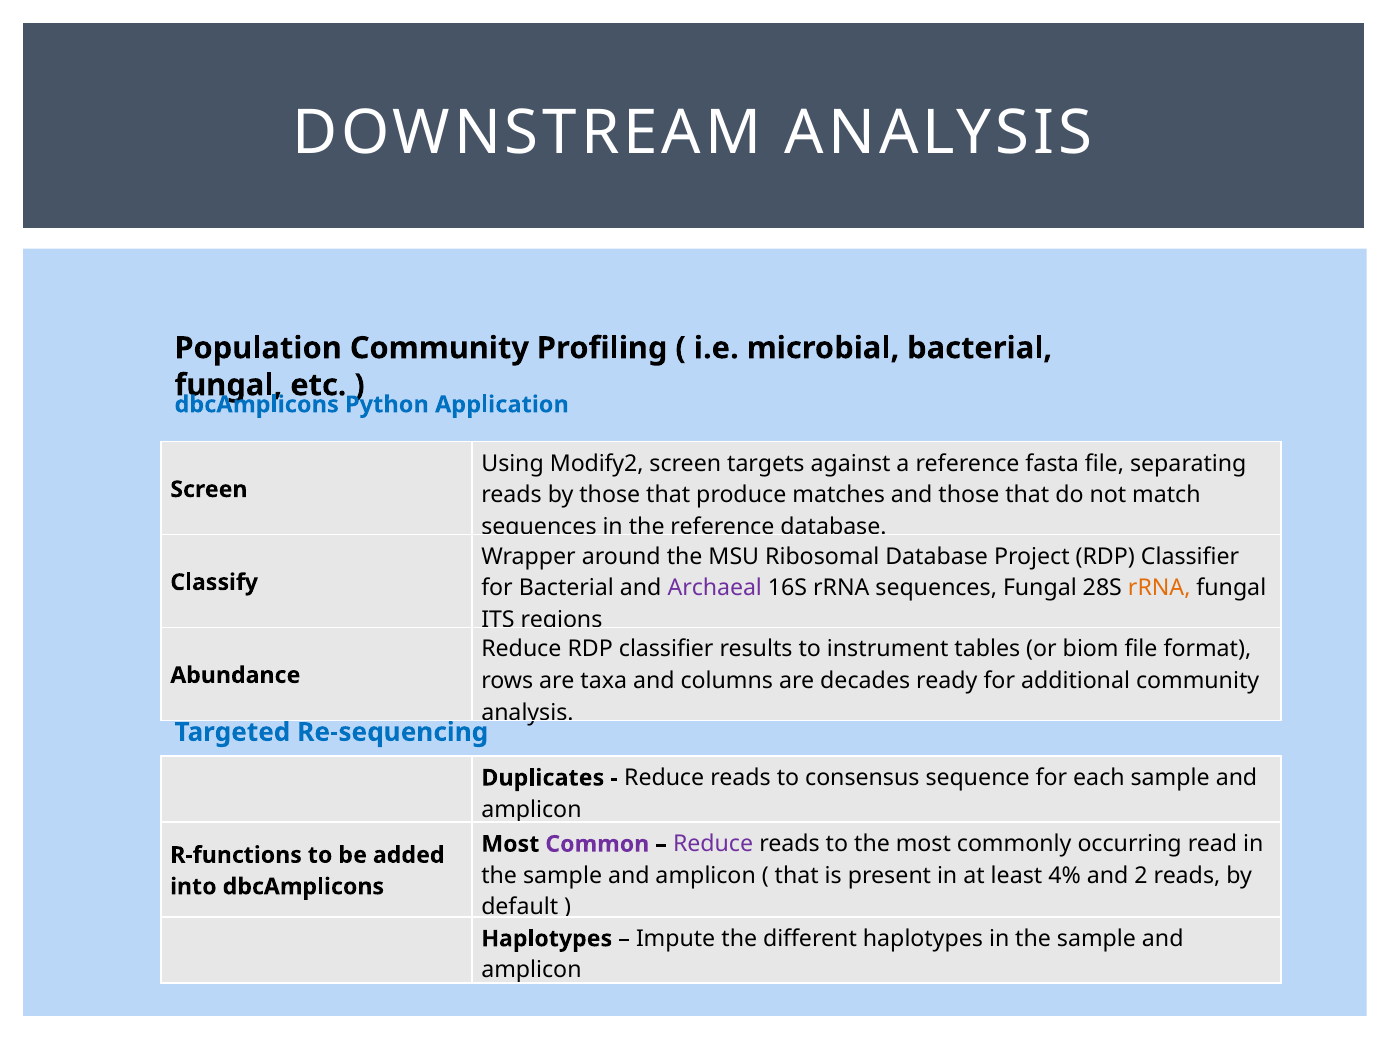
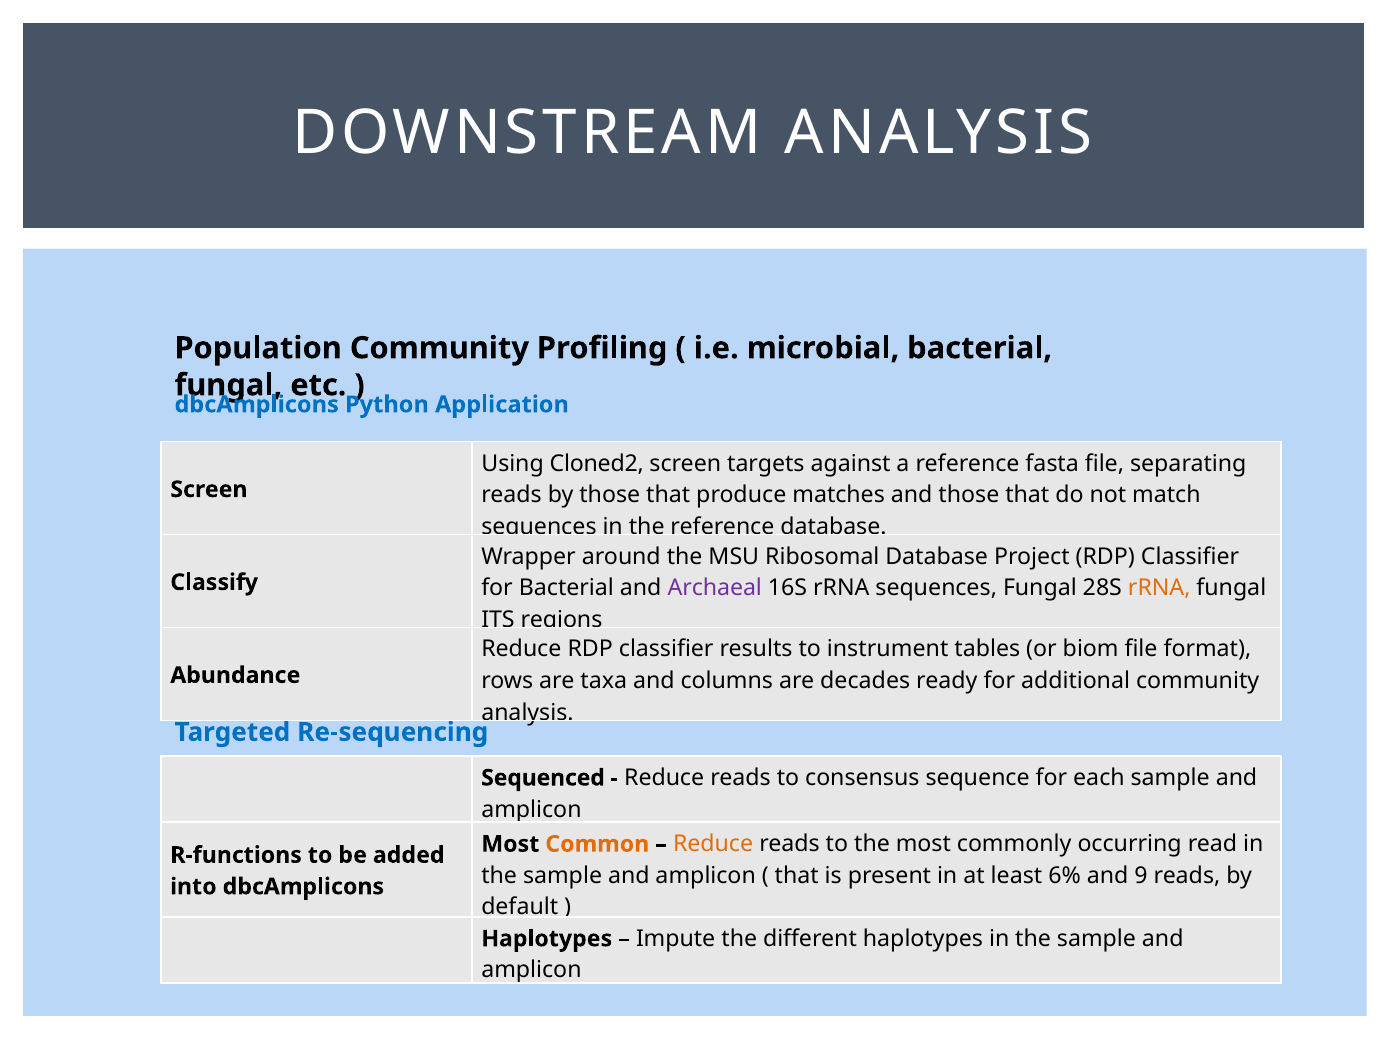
Modify2: Modify2 -> Cloned2
Duplicates: Duplicates -> Sequenced
Common colour: purple -> orange
Reduce at (713, 844) colour: purple -> orange
4%: 4% -> 6%
2: 2 -> 9
